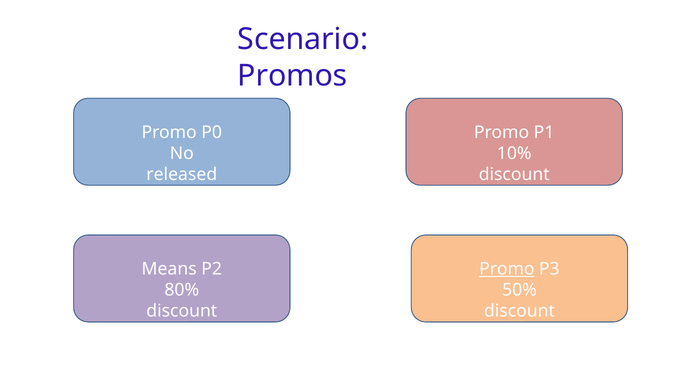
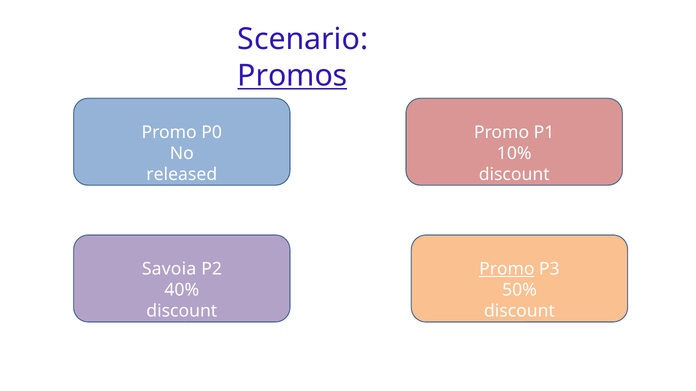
Promos underline: none -> present
Means: Means -> Savoia
80%: 80% -> 40%
